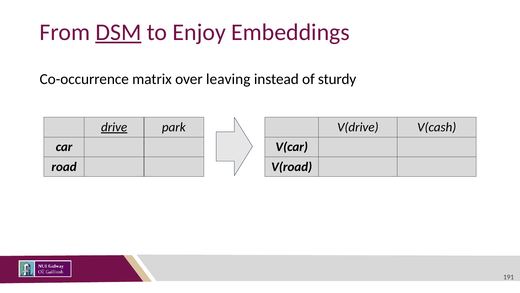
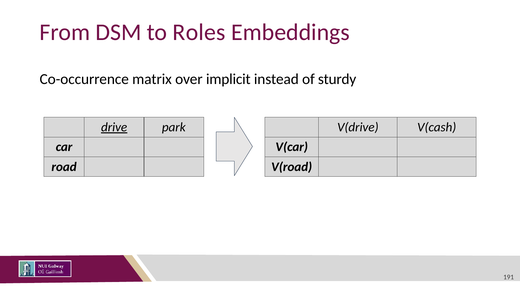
DSM underline: present -> none
Enjoy: Enjoy -> Roles
leaving: leaving -> implicit
